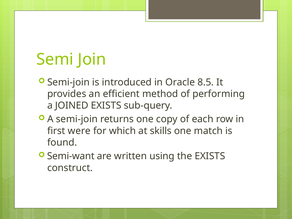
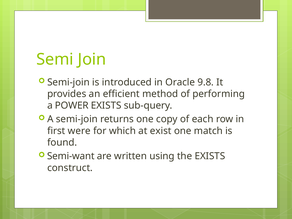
8.5: 8.5 -> 9.8
JOINED: JOINED -> POWER
skills: skills -> exist
